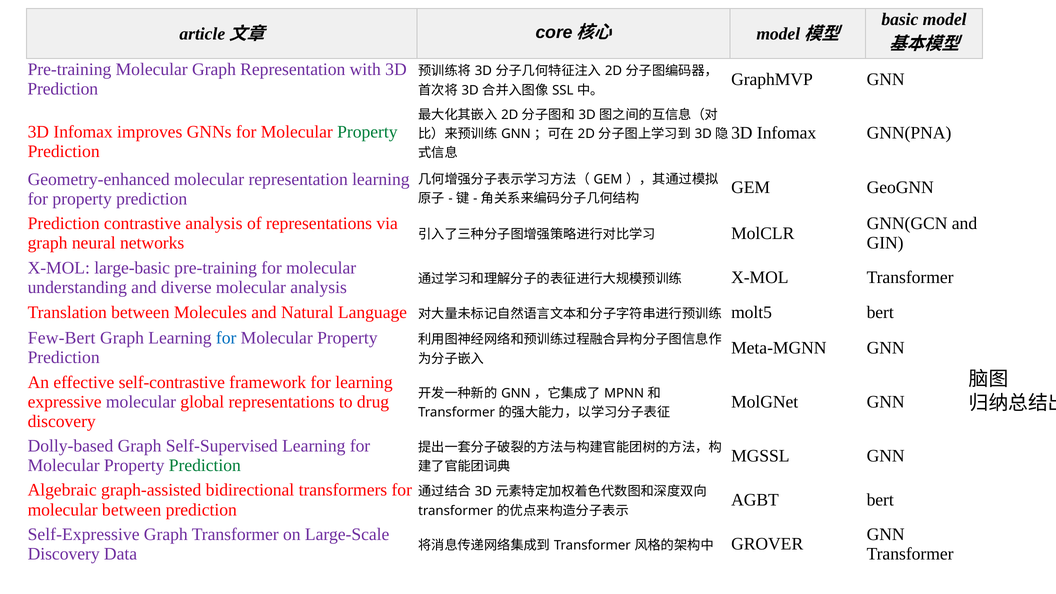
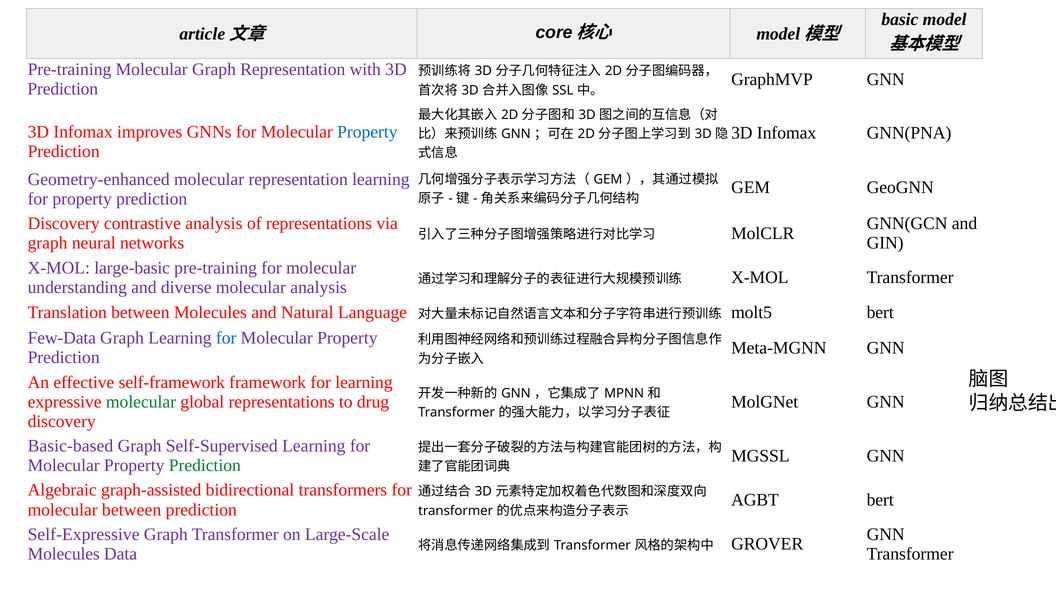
Property at (367, 132) colour: green -> blue
Prediction at (64, 224): Prediction -> Discovery
Few-Bert: Few-Bert -> Few-Data
self-contrastive: self-contrastive -> self-framework
molecular at (141, 402) colour: purple -> green
Dolly-based: Dolly-based -> Basic-based
Discovery at (64, 554): Discovery -> Molecules
